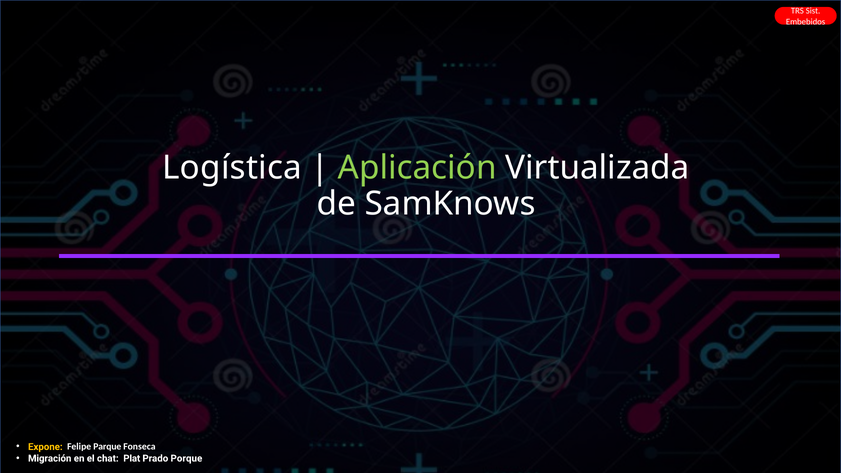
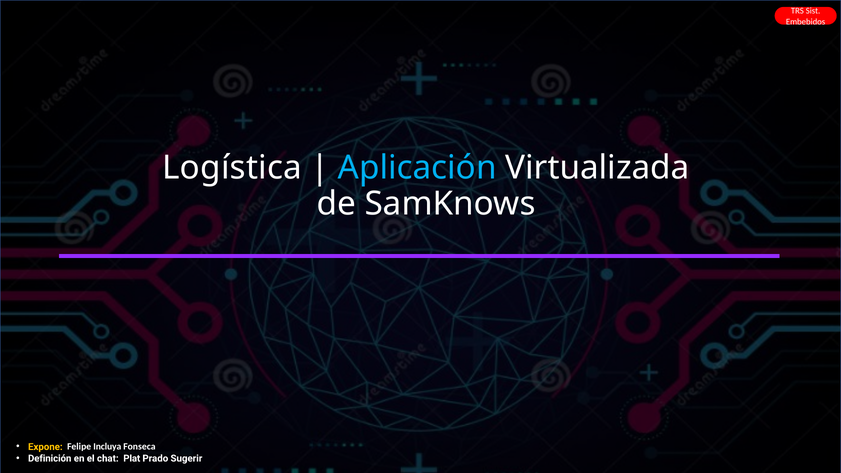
Aplicación colour: light green -> light blue
Parque: Parque -> Incluya
Migración: Migración -> Definición
Porque: Porque -> Sugerir
